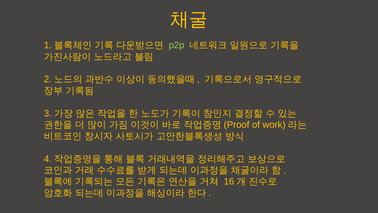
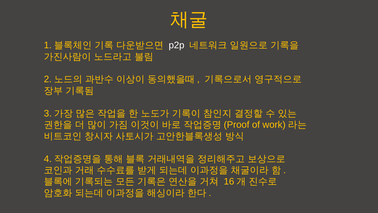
p2p colour: light green -> white
